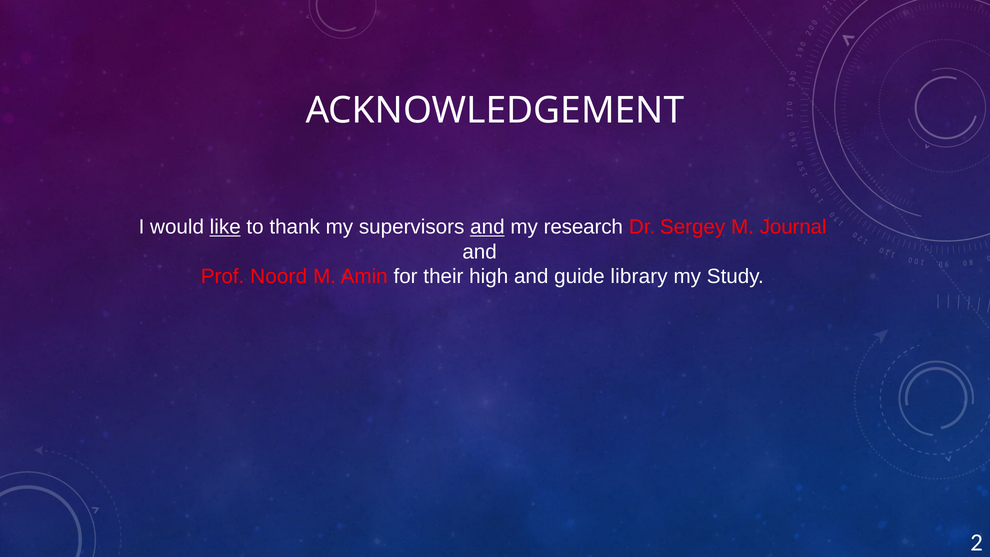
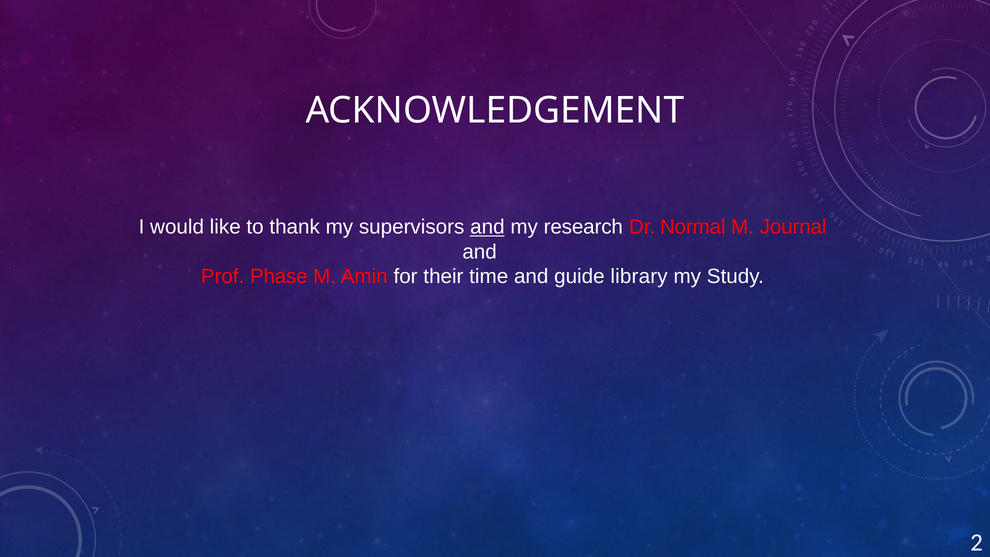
like underline: present -> none
Sergey: Sergey -> Normal
Noord: Noord -> Phase
high: high -> time
